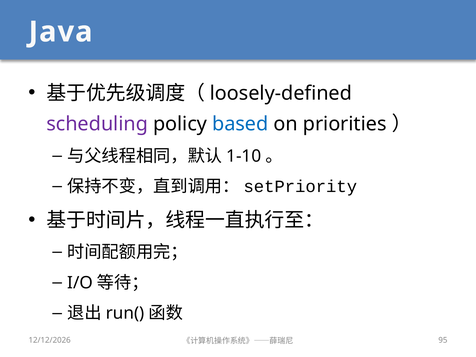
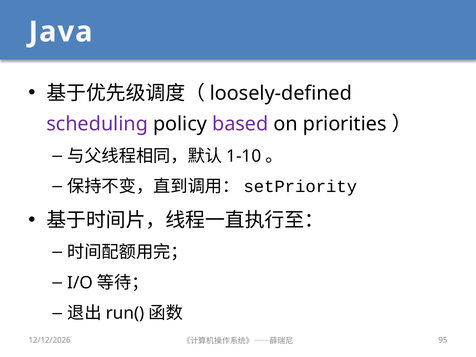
based colour: blue -> purple
